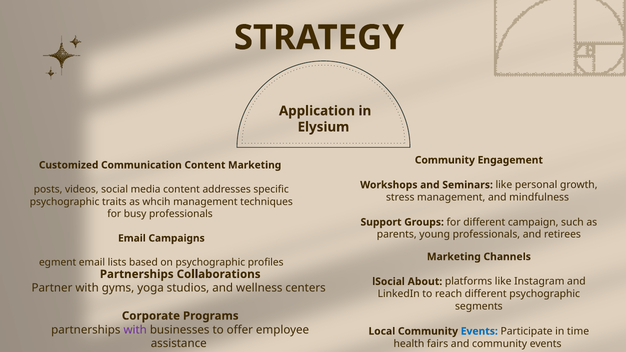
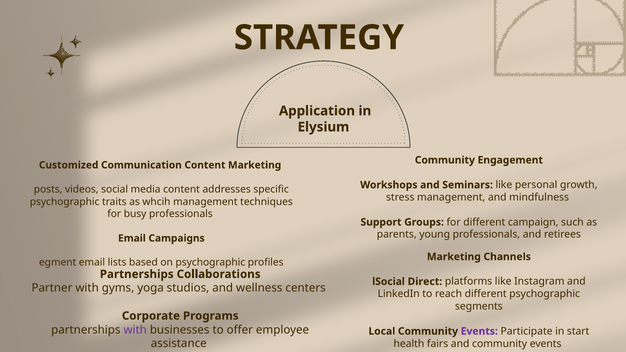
About: About -> Direct
Events at (479, 331) colour: blue -> purple
time: time -> start
